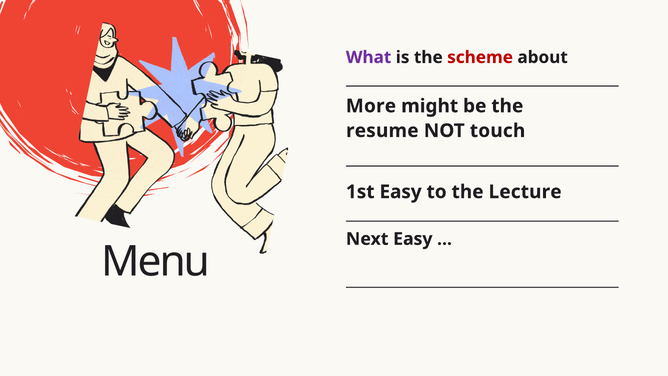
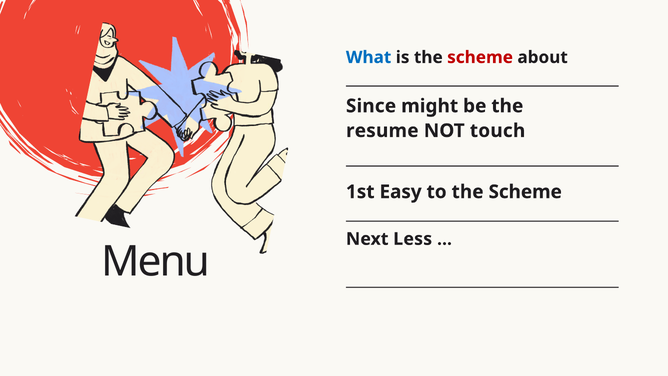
What colour: purple -> blue
More: More -> Since
to the Lecture: Lecture -> Scheme
Next Easy: Easy -> Less
